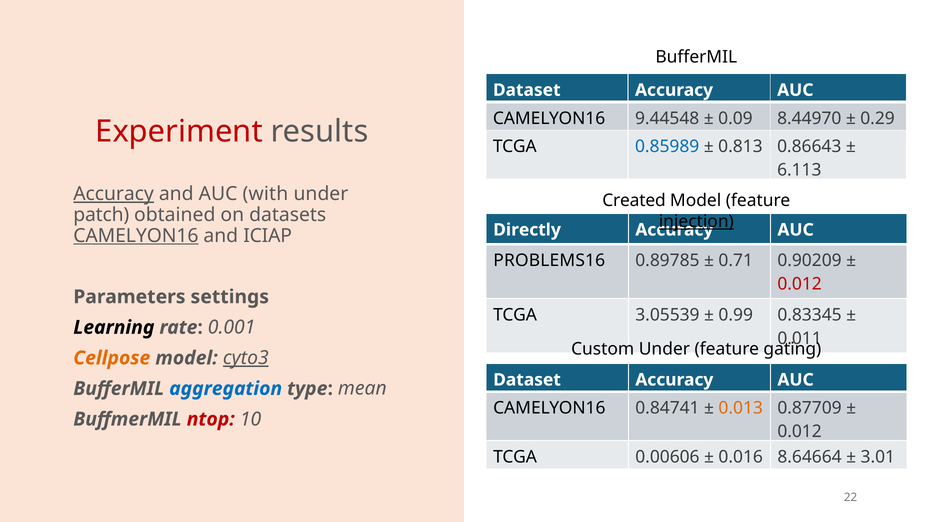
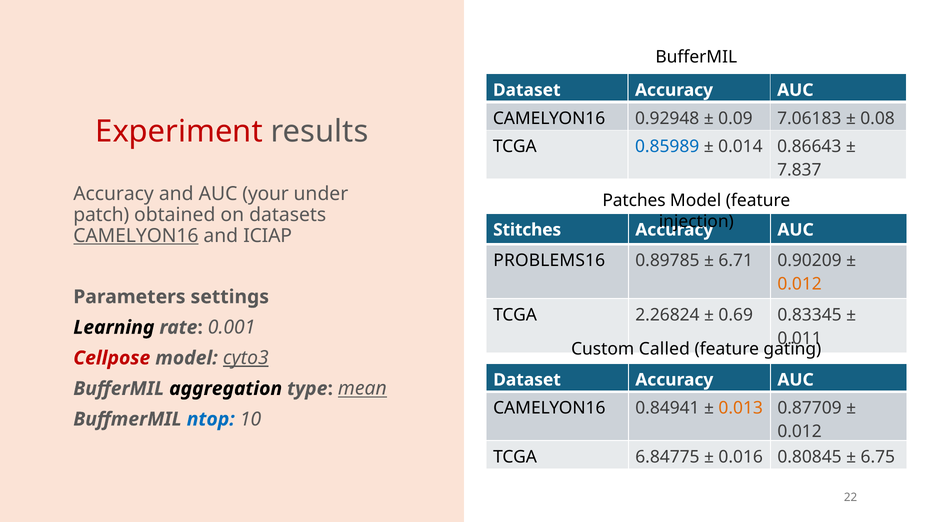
9.44548: 9.44548 -> 0.92948
8.44970: 8.44970 -> 7.06183
0.29: 0.29 -> 0.08
0.813: 0.813 -> 0.014
6.113: 6.113 -> 7.837
Accuracy at (114, 194) underline: present -> none
with: with -> your
Created: Created -> Patches
injection underline: present -> none
Directly: Directly -> Stitches
0.71: 0.71 -> 6.71
0.012 at (800, 284) colour: red -> orange
3.05539: 3.05539 -> 2.26824
0.99: 0.99 -> 0.69
Custom Under: Under -> Called
Cellpose colour: orange -> red
aggregation colour: blue -> black
mean underline: none -> present
0.84741: 0.84741 -> 0.84941
ntop colour: red -> blue
0.00606: 0.00606 -> 6.84775
8.64664: 8.64664 -> 0.80845
3.01: 3.01 -> 6.75
